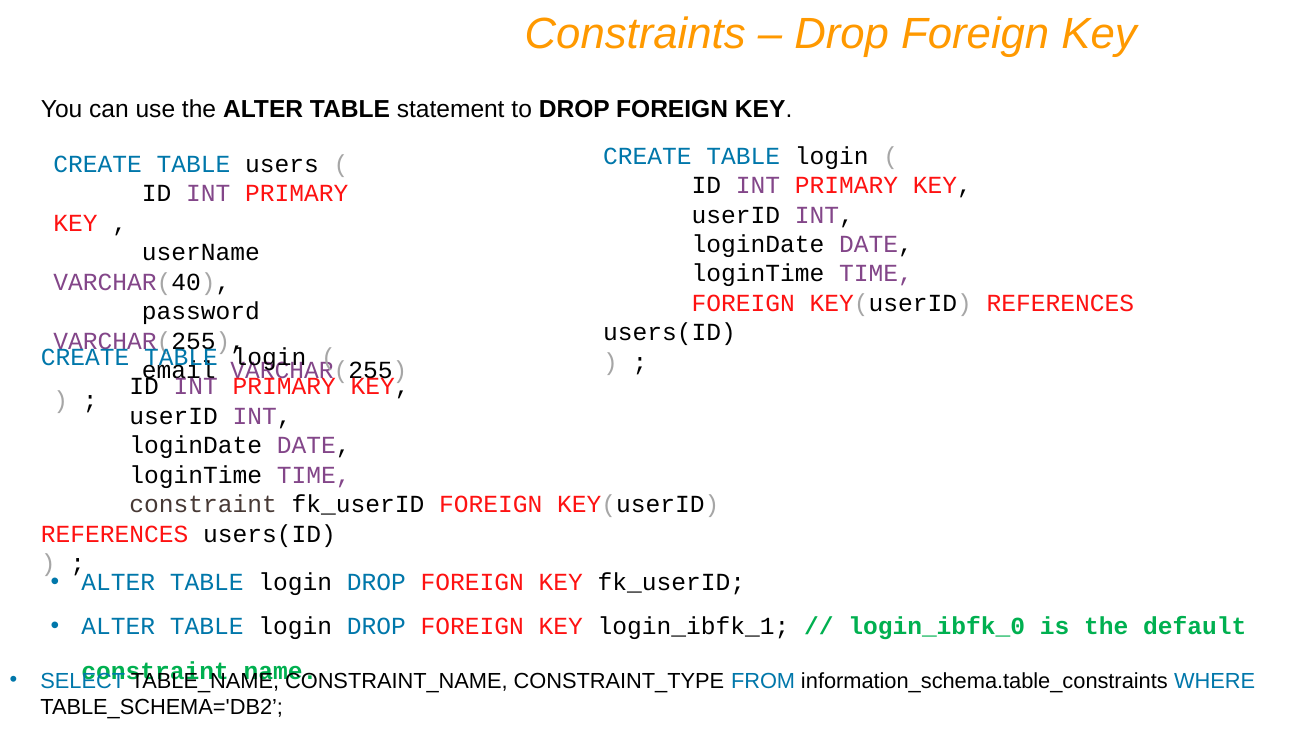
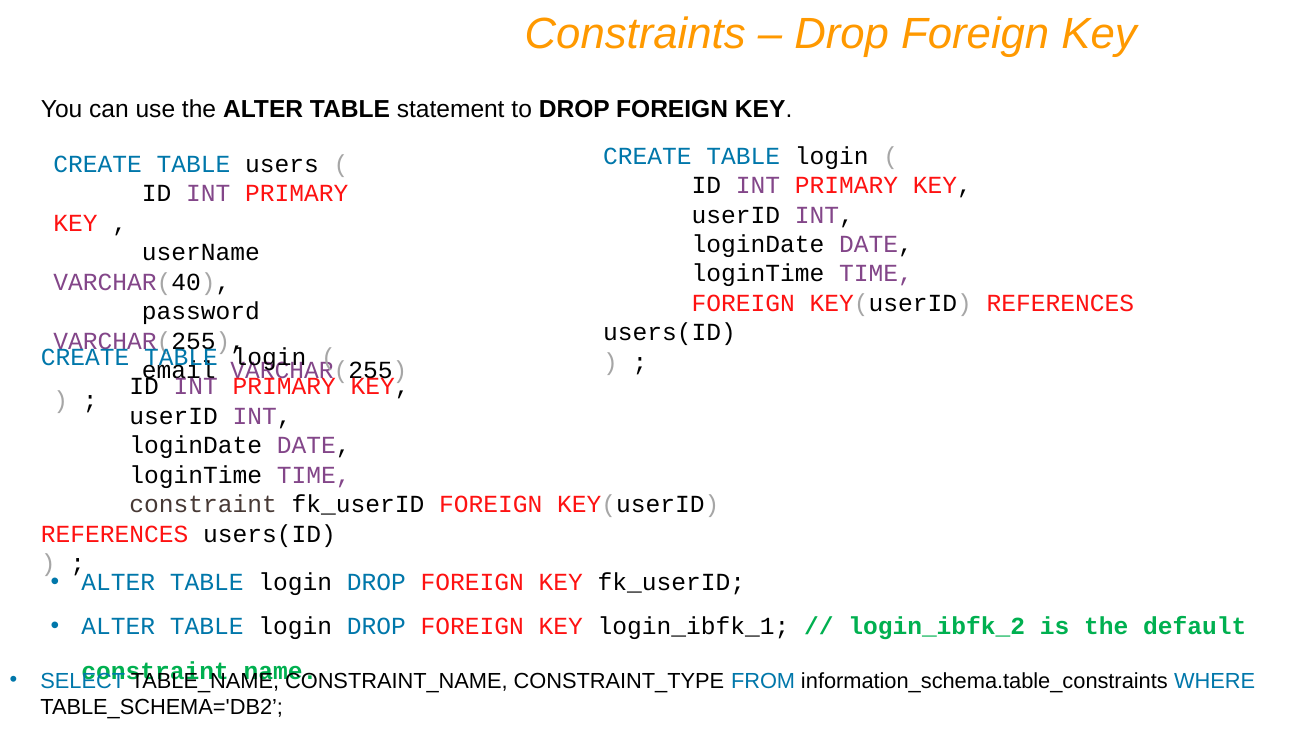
login_ibfk_0: login_ibfk_0 -> login_ibfk_2
